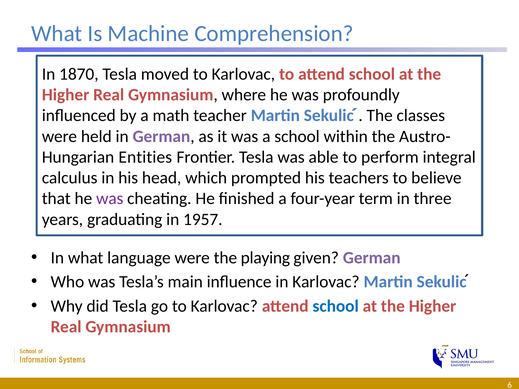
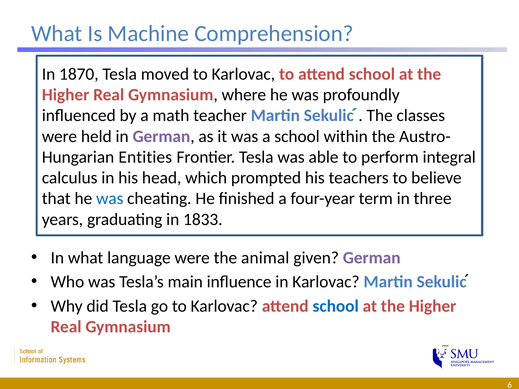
was at (110, 199) colour: purple -> blue
1957: 1957 -> 1833
playing: playing -> animal
